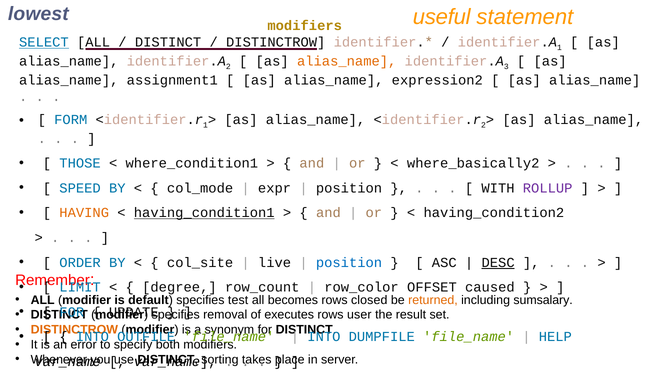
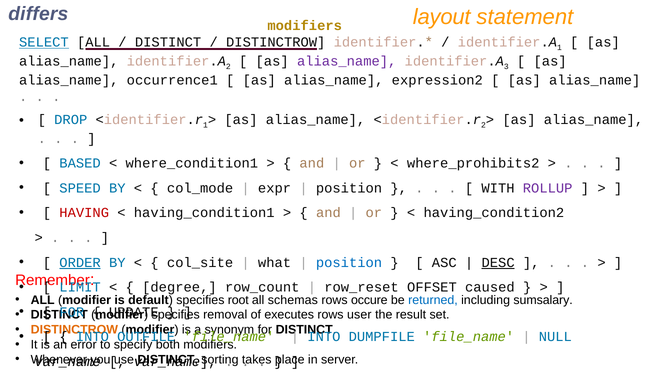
lowest: lowest -> differs
useful: useful -> layout
alias_name at (347, 61) colour: orange -> purple
assignment1: assignment1 -> occurrence1
FORM: FORM -> DROP
THOSE: THOSE -> BASED
where_basically2: where_basically2 -> where_prohibits2
HAVING colour: orange -> red
having_condition1 underline: present -> none
ORDER underline: none -> present
live: live -> what
row_color: row_color -> row_reset
test: test -> root
becomes: becomes -> schemas
closed: closed -> occure
returned colour: orange -> blue
HELP: HELP -> NULL
